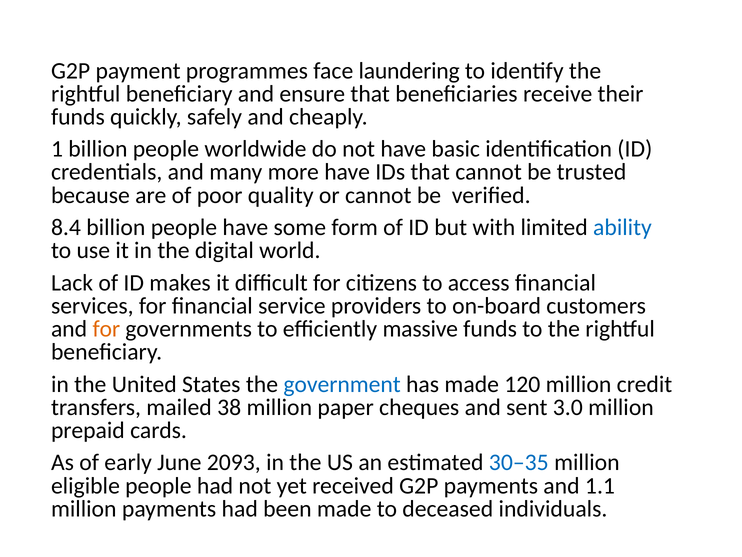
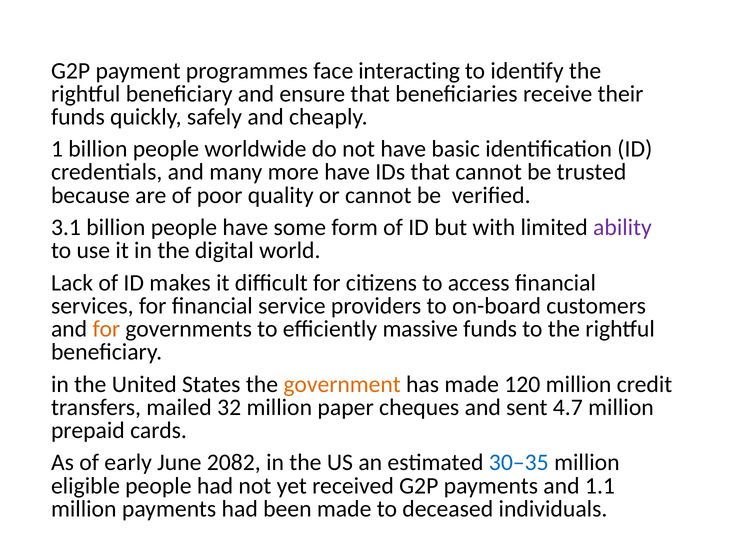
laundering: laundering -> interacting
8.4: 8.4 -> 3.1
ability colour: blue -> purple
government colour: blue -> orange
38: 38 -> 32
3.0: 3.0 -> 4.7
2093: 2093 -> 2082
